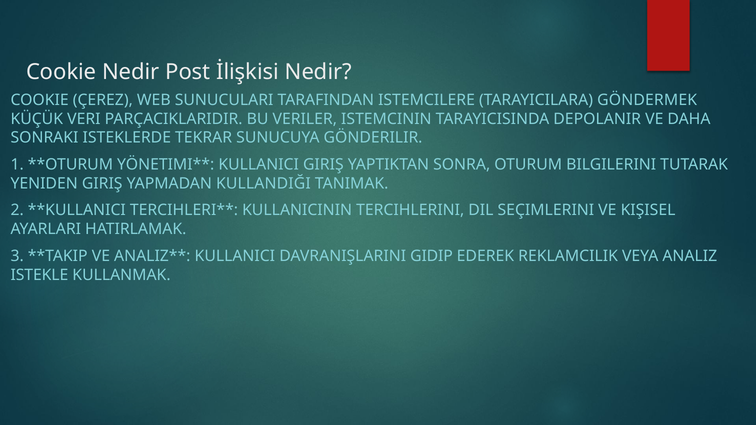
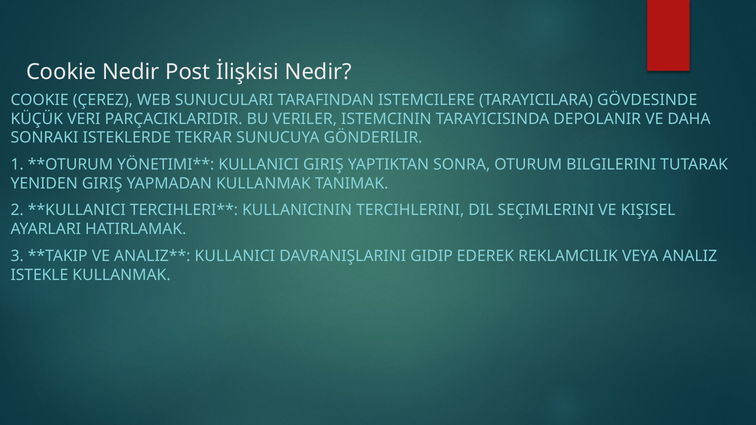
GÖNDERMEK: GÖNDERMEK -> GÖVDESINDE
YAPMADAN KULLANDIĞI: KULLANDIĞI -> KULLANMAK
